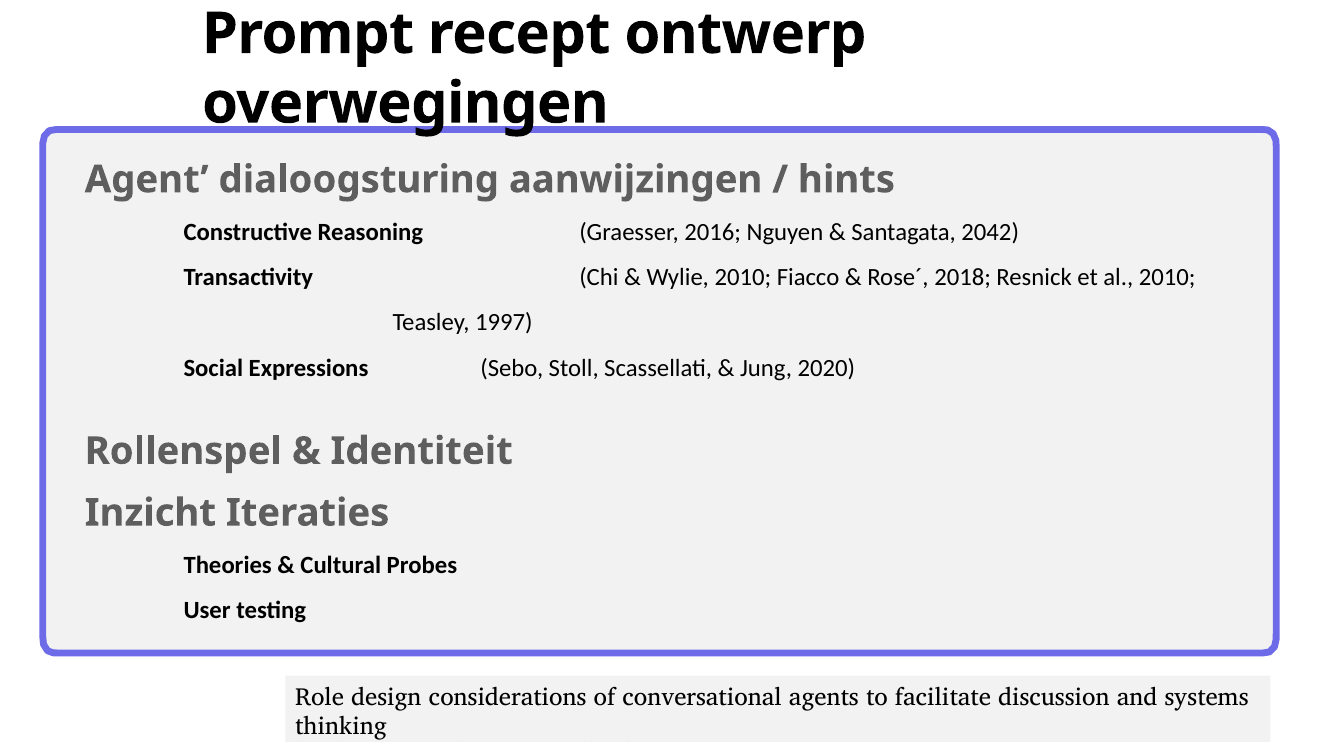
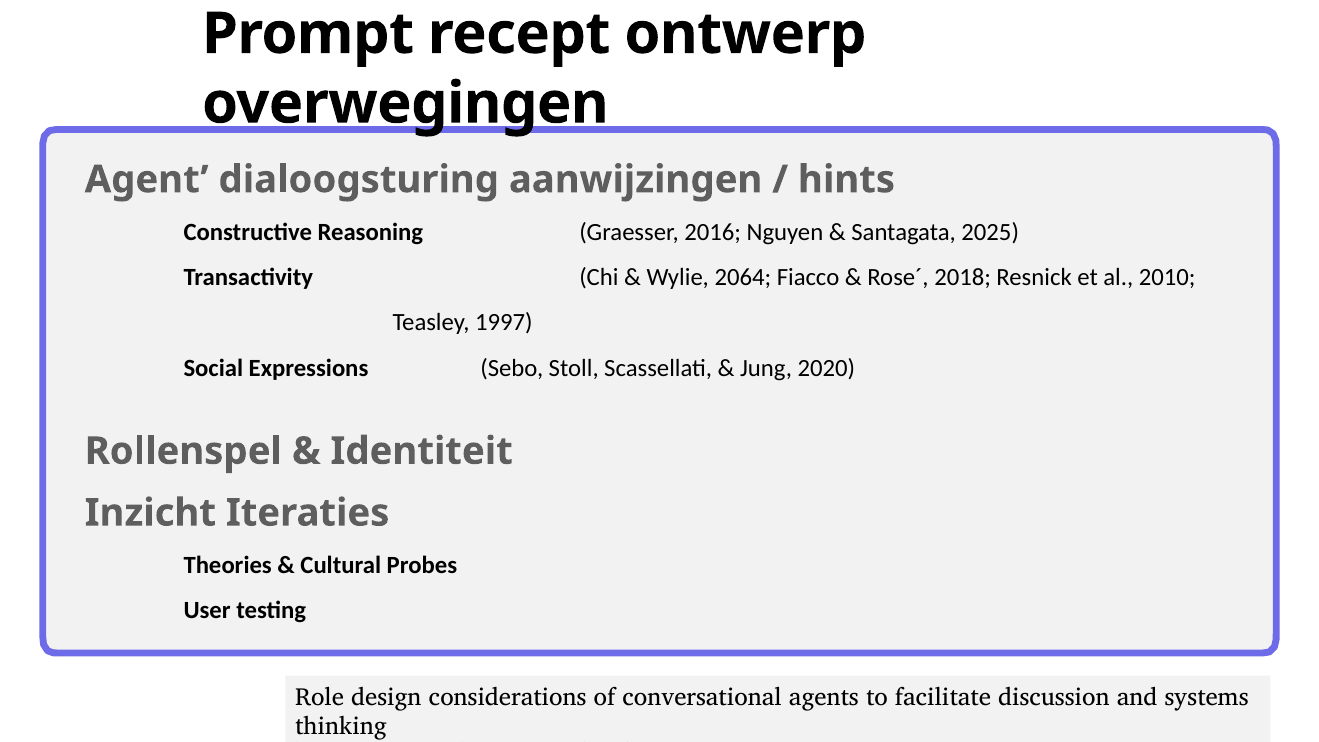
2042: 2042 -> 2025
Wylie 2010: 2010 -> 2064
